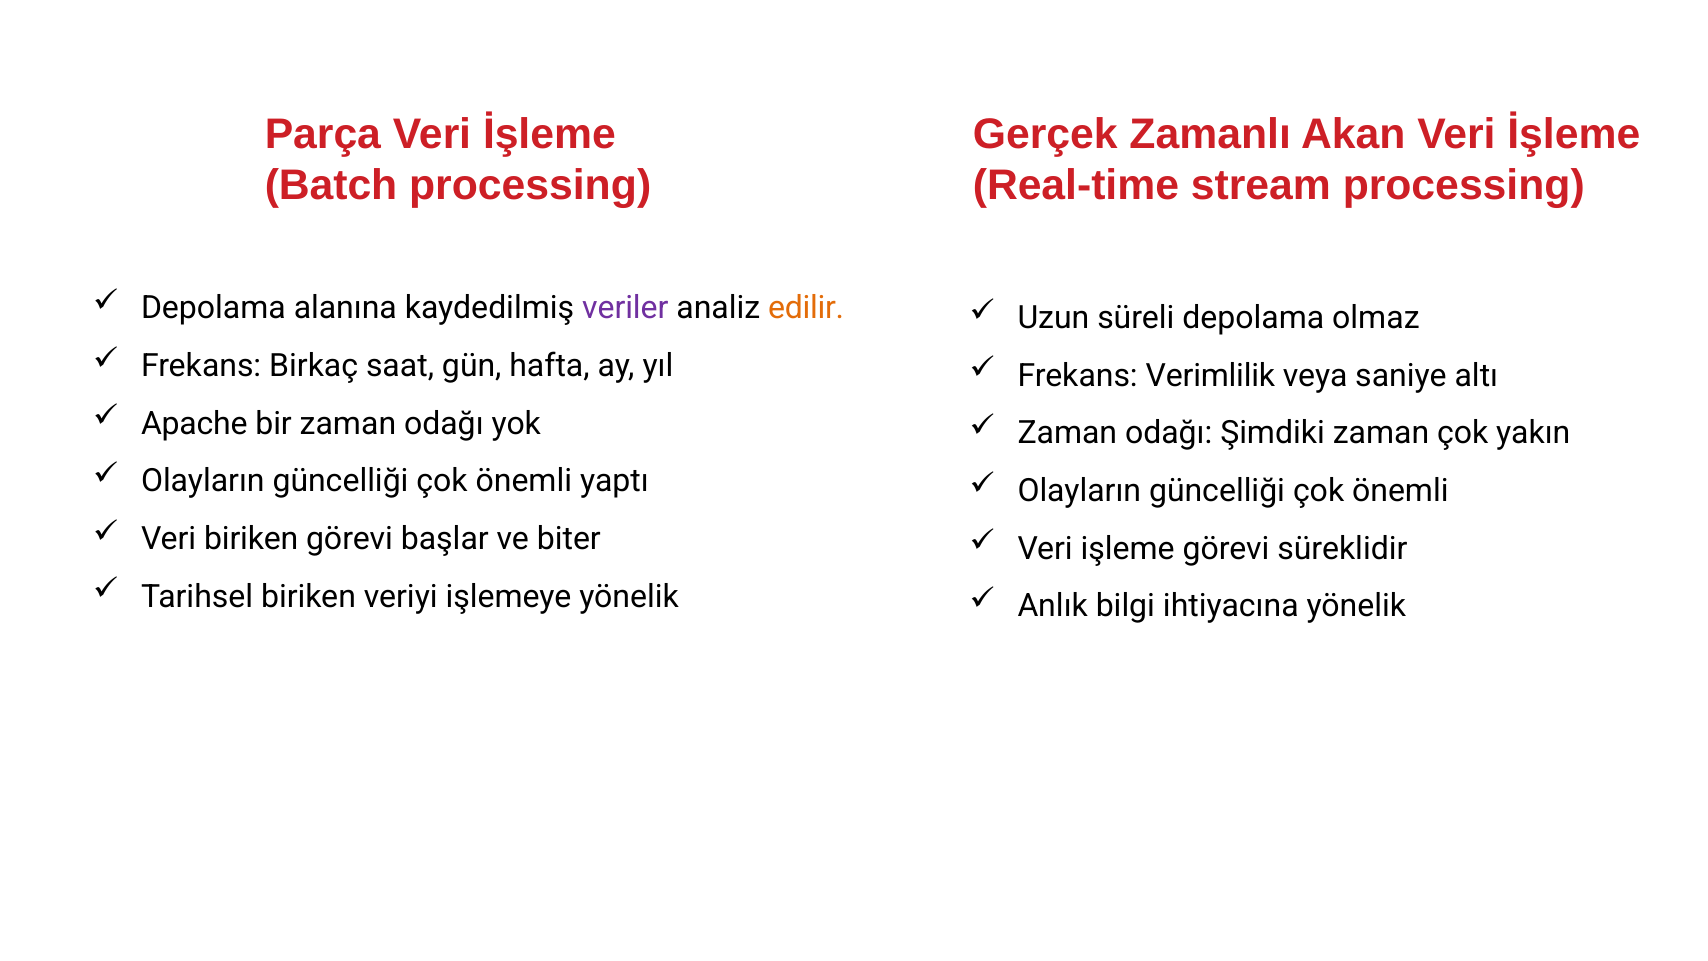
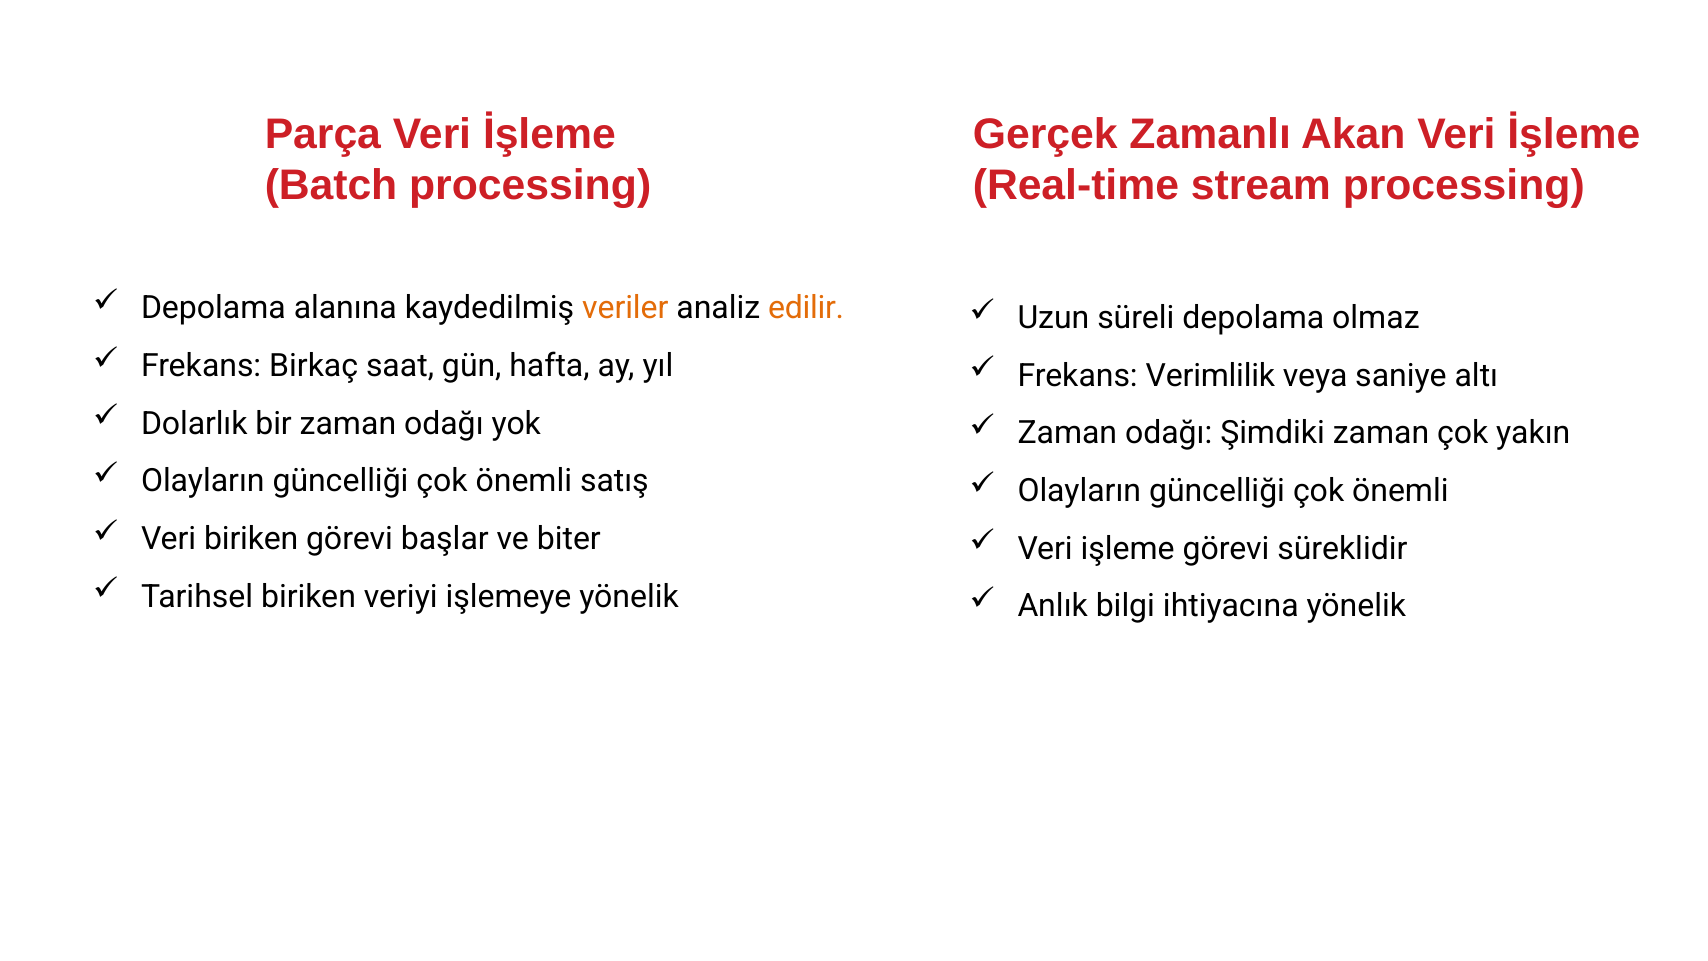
veriler colour: purple -> orange
Apache: Apache -> Dolarlık
yaptı: yaptı -> satış
